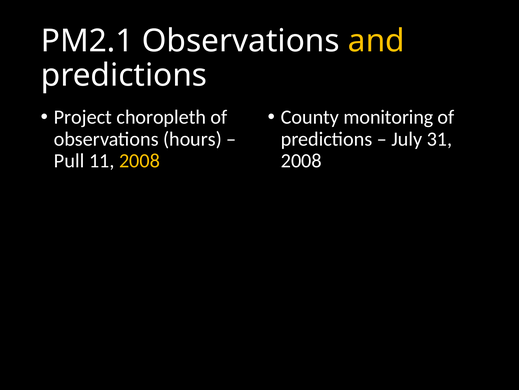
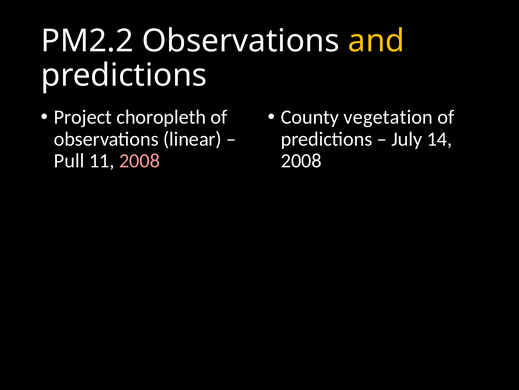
PM2.1: PM2.1 -> PM2.2
monitoring: monitoring -> vegetation
hours: hours -> linear
31: 31 -> 14
2008 at (140, 161) colour: yellow -> pink
